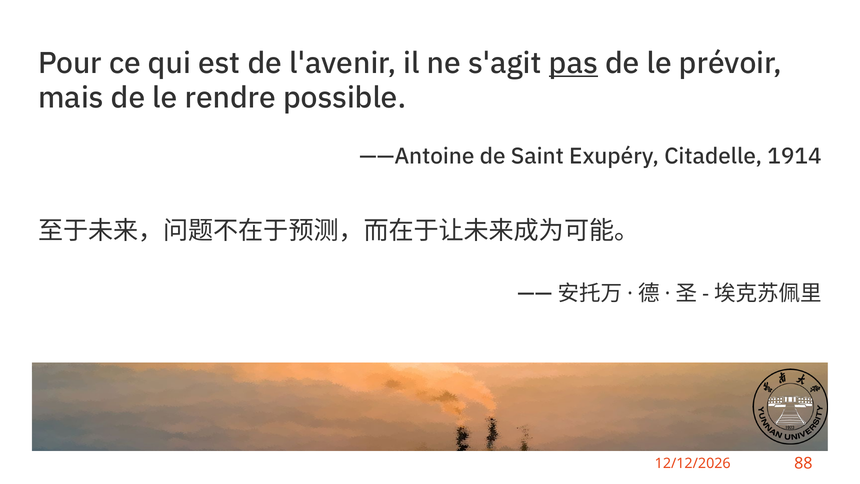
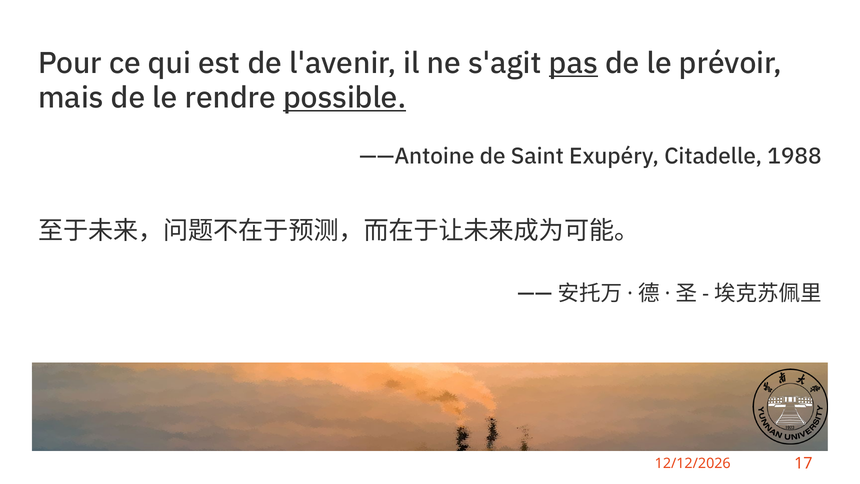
possible underline: none -> present
1914: 1914 -> 1988
88: 88 -> 17
